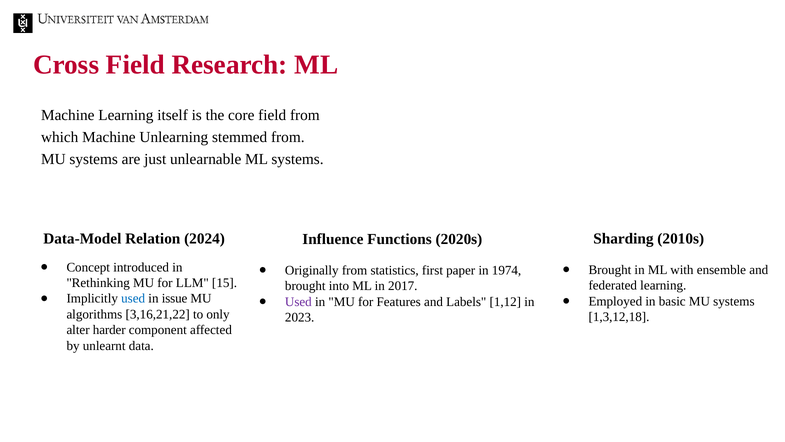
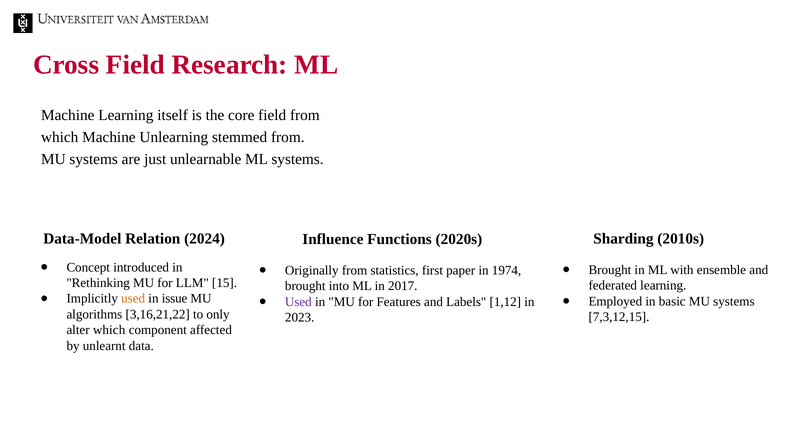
used at (133, 298) colour: blue -> orange
1,3,12,18: 1,3,12,18 -> 7,3,12,15
alter harder: harder -> which
